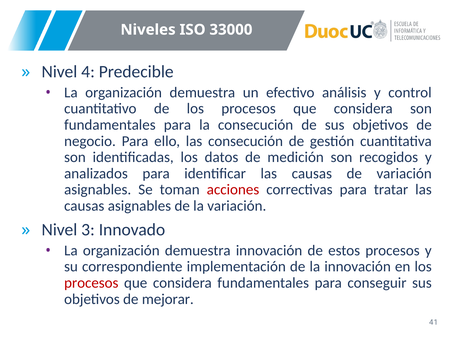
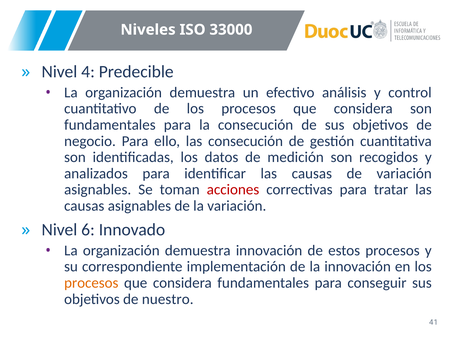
3: 3 -> 6
procesos at (91, 283) colour: red -> orange
mejorar: mejorar -> nuestro
